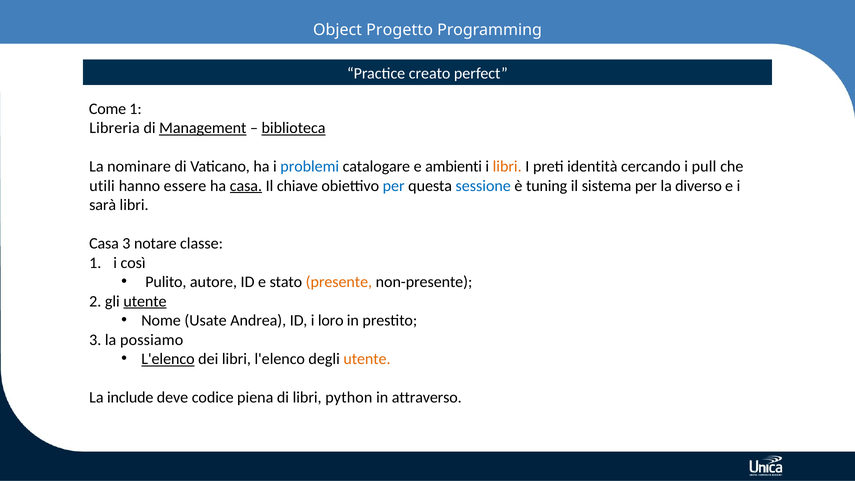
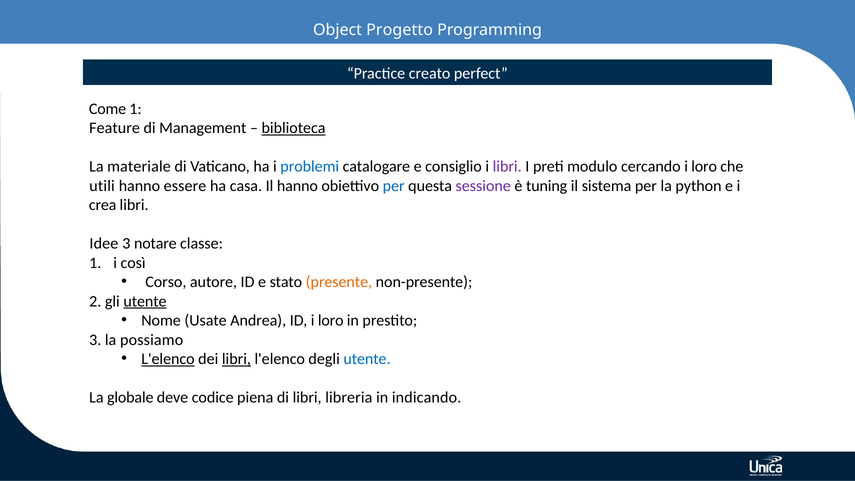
Libreria: Libreria -> Feature
Management underline: present -> none
nominare: nominare -> materiale
ambienti: ambienti -> consiglio
libri at (507, 167) colour: orange -> purple
identità: identità -> modulo
cercando i pull: pull -> loro
casa at (246, 186) underline: present -> none
Il chiave: chiave -> hanno
sessione colour: blue -> purple
diverso: diverso -> python
sarà: sarà -> crea
Casa at (104, 243): Casa -> Idee
Pulito: Pulito -> Corso
libri at (236, 359) underline: none -> present
utente at (367, 359) colour: orange -> blue
include: include -> globale
python: python -> libreria
attraverso: attraverso -> indicando
